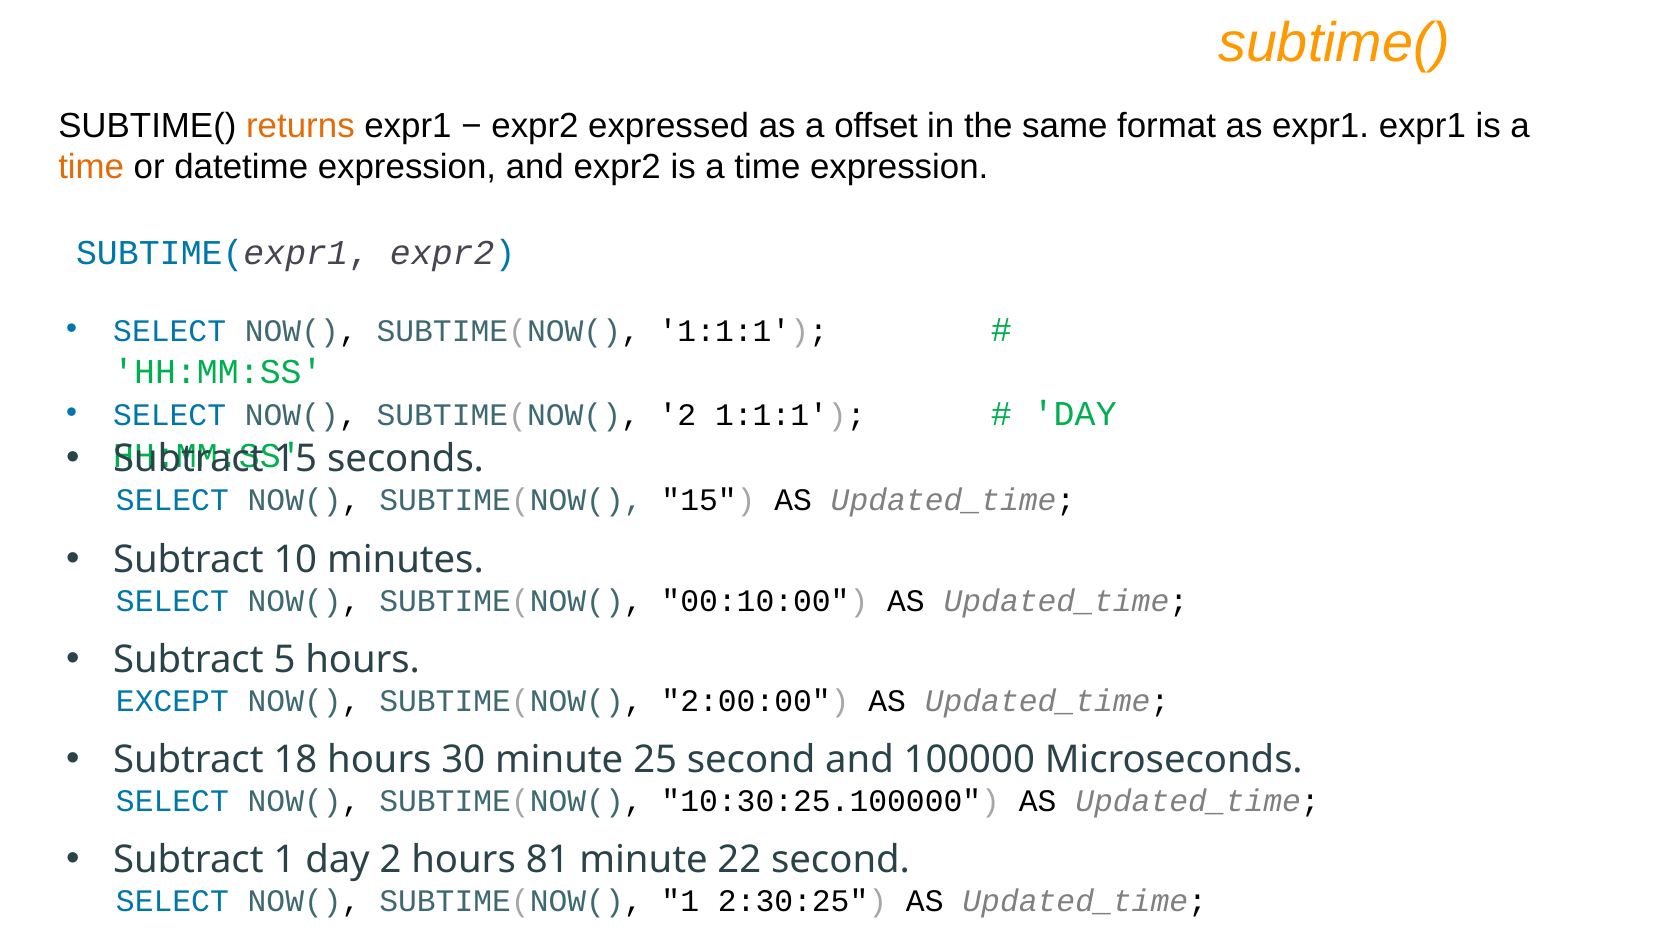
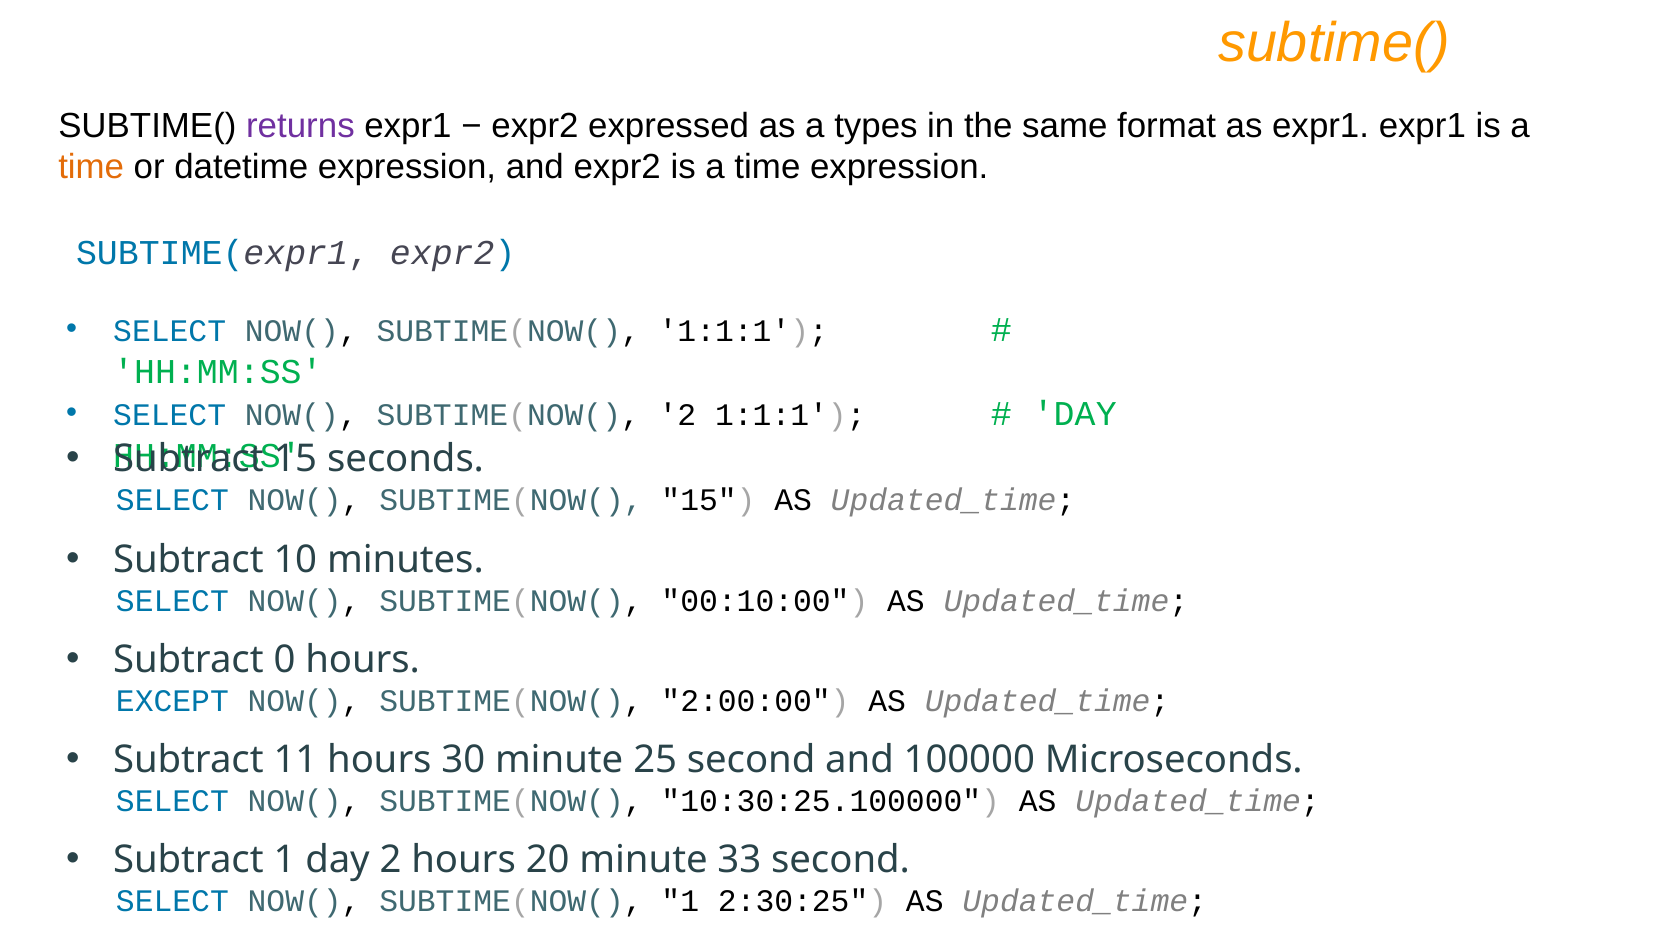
returns colour: orange -> purple
offset: offset -> types
5: 5 -> 0
18: 18 -> 11
81: 81 -> 20
22: 22 -> 33
